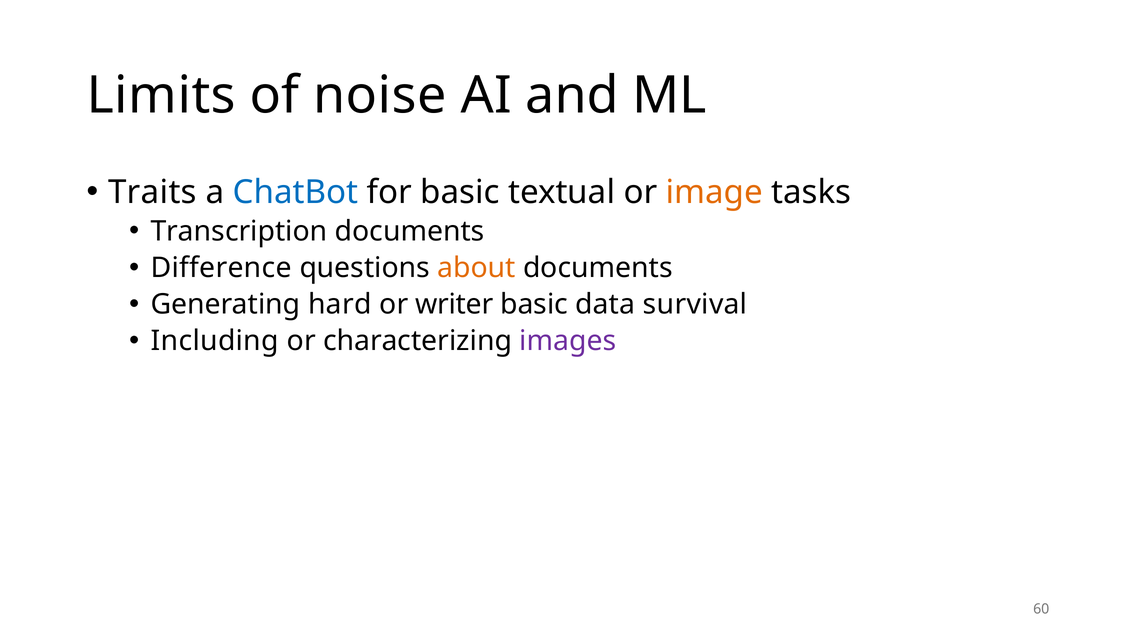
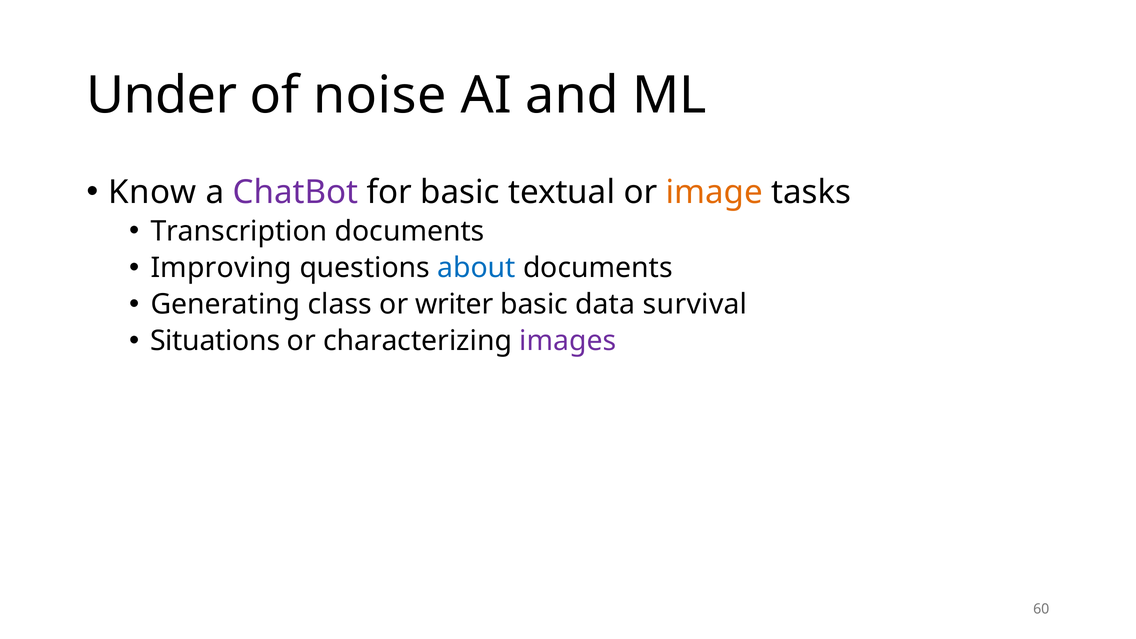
Limits: Limits -> Under
Traits: Traits -> Know
ChatBot colour: blue -> purple
Difference: Difference -> Improving
about colour: orange -> blue
hard: hard -> class
Including: Including -> Situations
